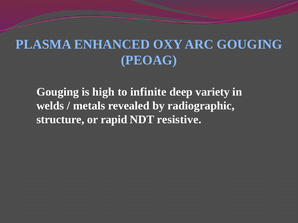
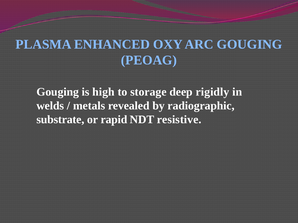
infinite: infinite -> storage
variety: variety -> rigidly
structure: structure -> substrate
